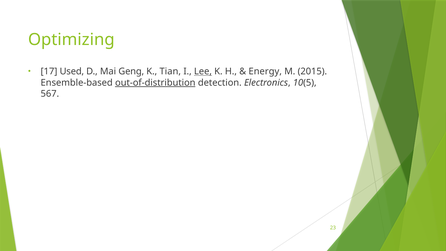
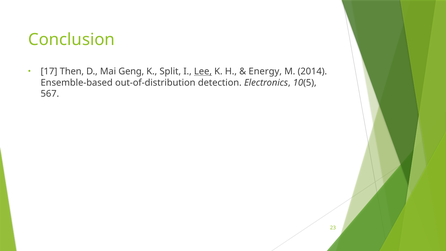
Optimizing: Optimizing -> Conclusion
Used: Used -> Then
Tian: Tian -> Split
2015: 2015 -> 2014
out-of-distribution underline: present -> none
